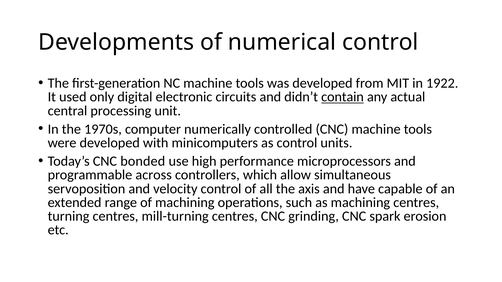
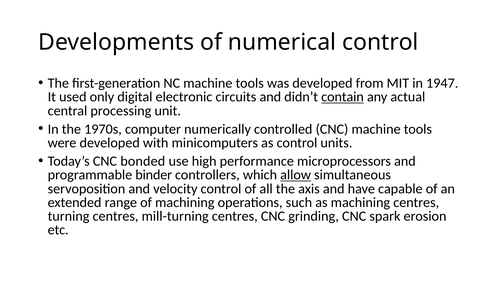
1922: 1922 -> 1947
across: across -> binder
allow underline: none -> present
